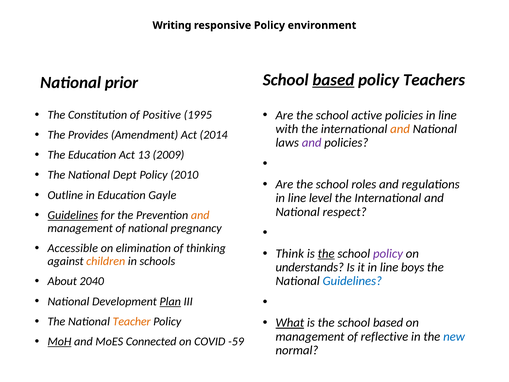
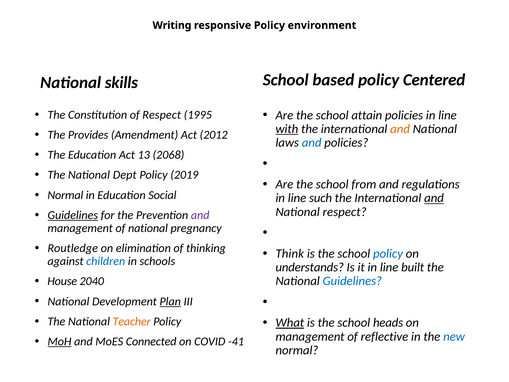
based at (333, 80) underline: present -> none
Teachers: Teachers -> Centered
prior: prior -> skills
of Positive: Positive -> Respect
active: active -> attain
with underline: none -> present
2014: 2014 -> 2012
and at (312, 143) colour: purple -> blue
2009: 2009 -> 2068
2010: 2010 -> 2019
roles: roles -> from
Outline at (65, 195): Outline -> Normal
Gayle: Gayle -> Social
level: level -> such
and at (434, 198) underline: none -> present
and at (200, 215) colour: orange -> purple
Accessible: Accessible -> Routledge
the at (326, 253) underline: present -> none
policy at (388, 253) colour: purple -> blue
children colour: orange -> blue
boys: boys -> built
About: About -> House
the school based: based -> heads
-59: -59 -> -41
